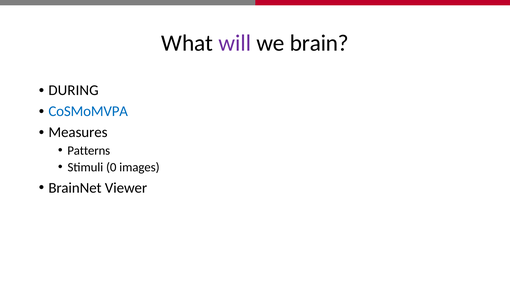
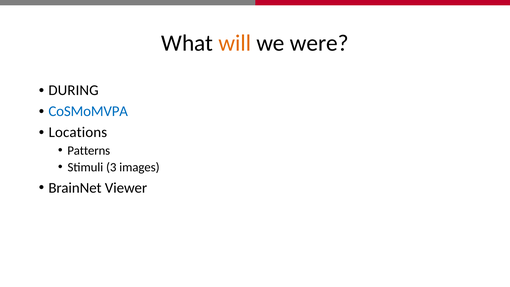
will colour: purple -> orange
brain: brain -> were
Measures: Measures -> Locations
0: 0 -> 3
